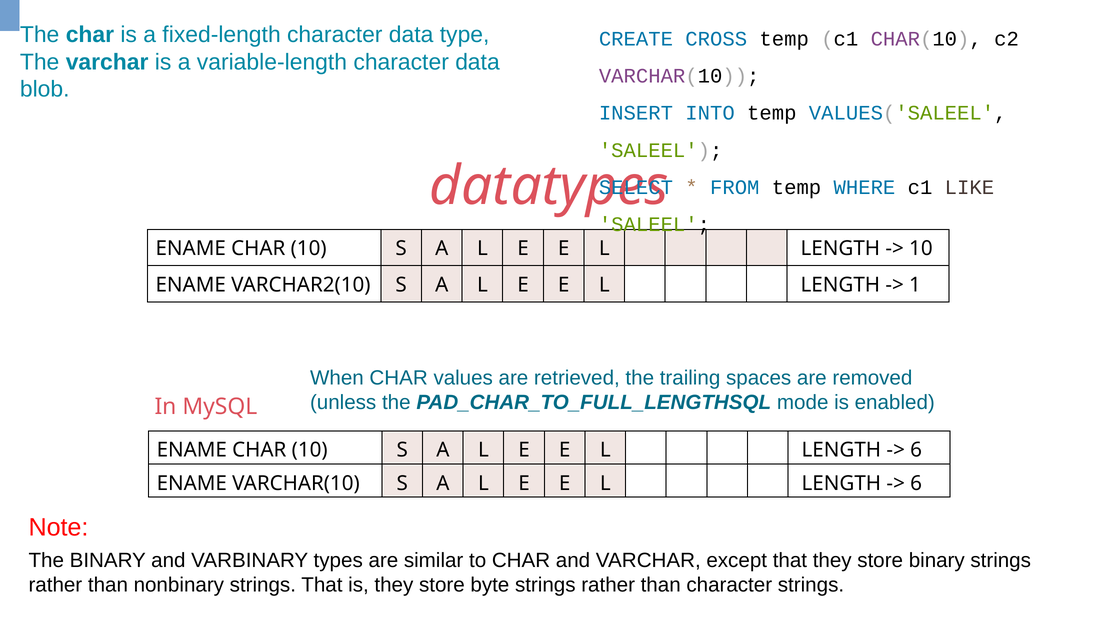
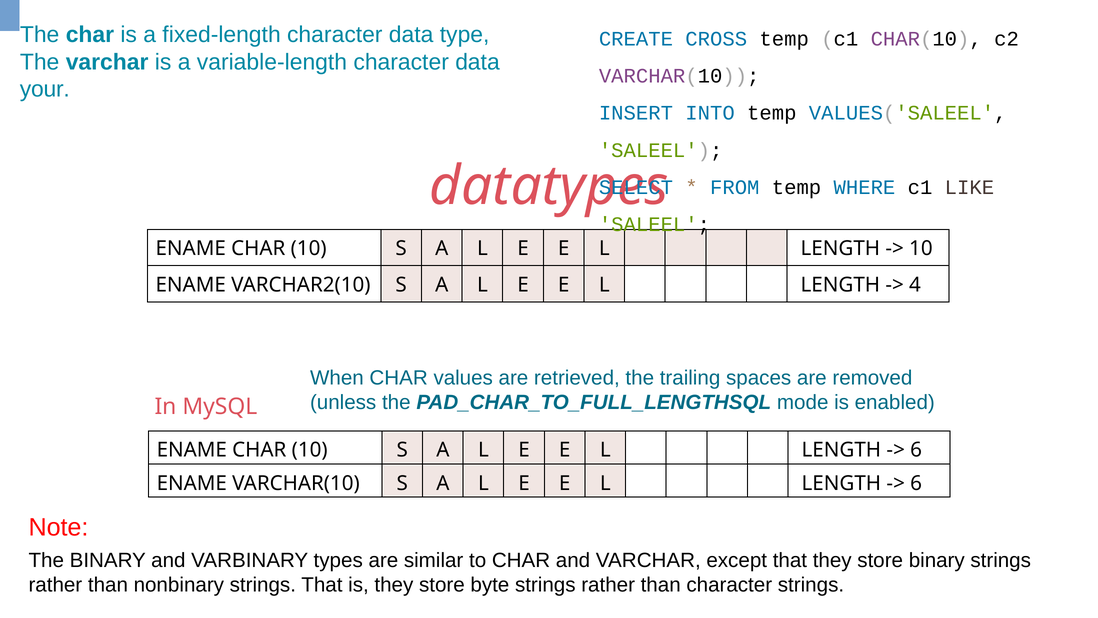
blob: blob -> your
1: 1 -> 4
